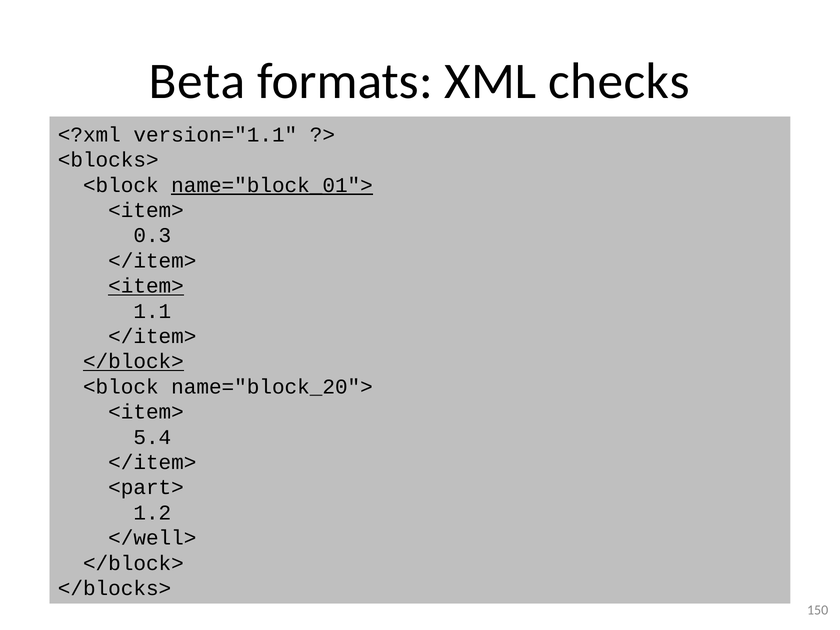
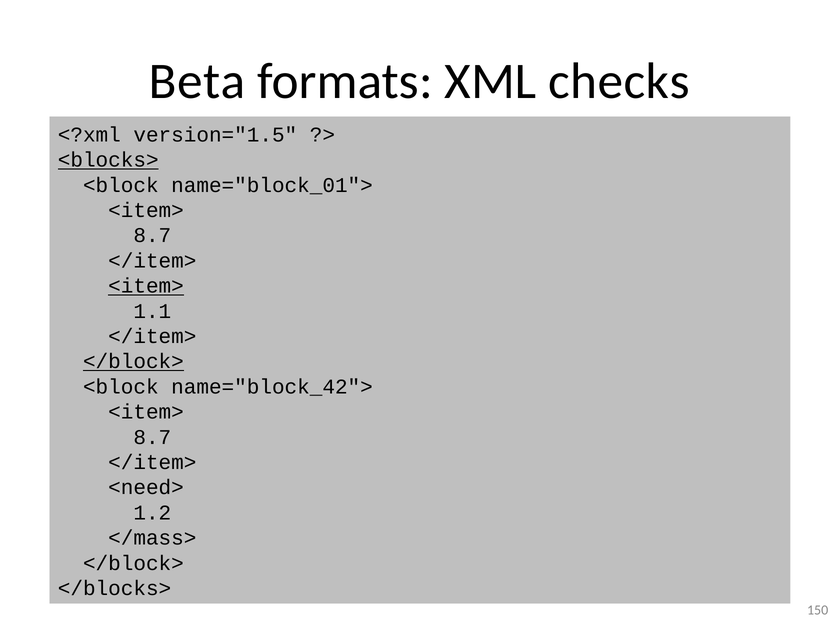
version="1.1: version="1.1 -> version="1.5
<blocks> underline: none -> present
name="block_01"> underline: present -> none
0.3 at (152, 236): 0.3 -> 8.7
name="block_20">: name="block_20"> -> name="block_42">
5.4 at (152, 437): 5.4 -> 8.7
<part>: <part> -> <need>
</well>: </well> -> </mass>
